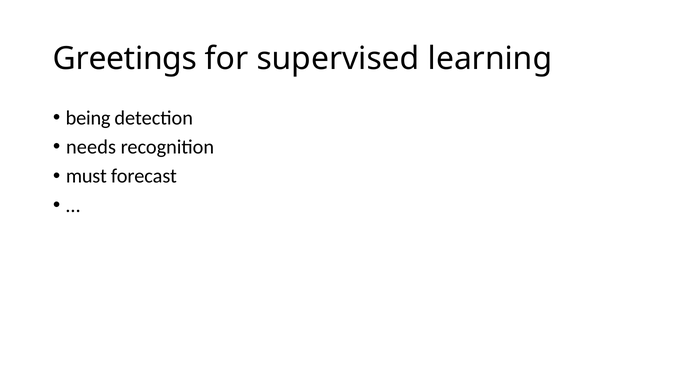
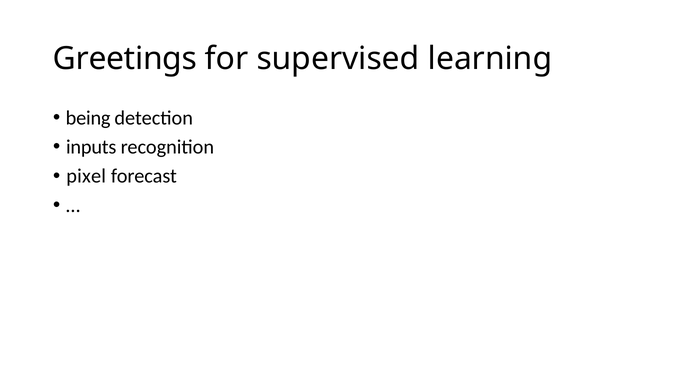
needs: needs -> inputs
must: must -> pixel
